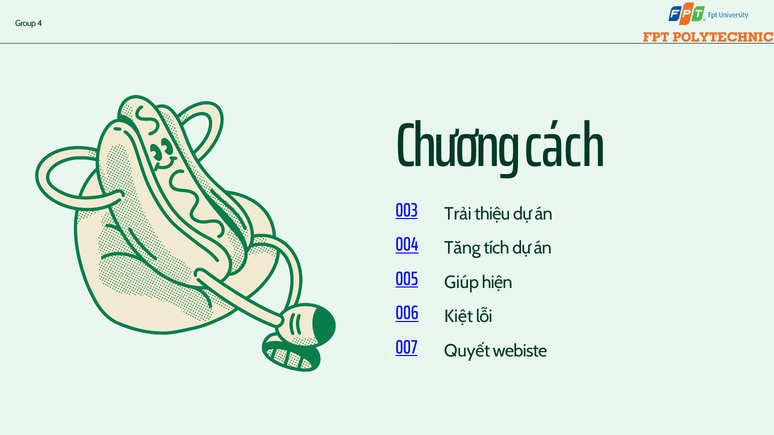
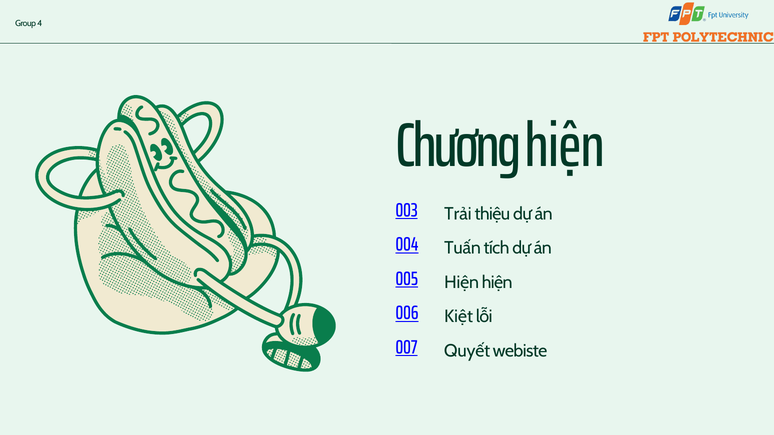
Chương cách: cách -> hiện
Tăng: Tăng -> Tuấn
005 Giúp: Giúp -> Hiện
